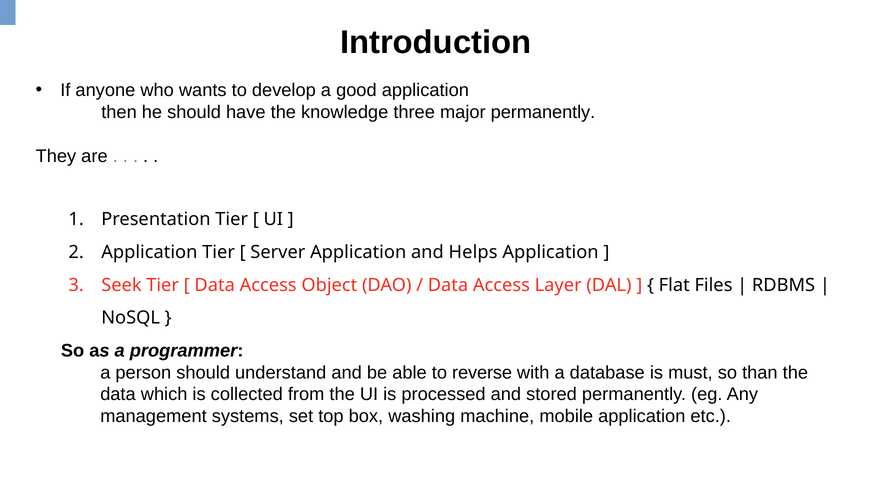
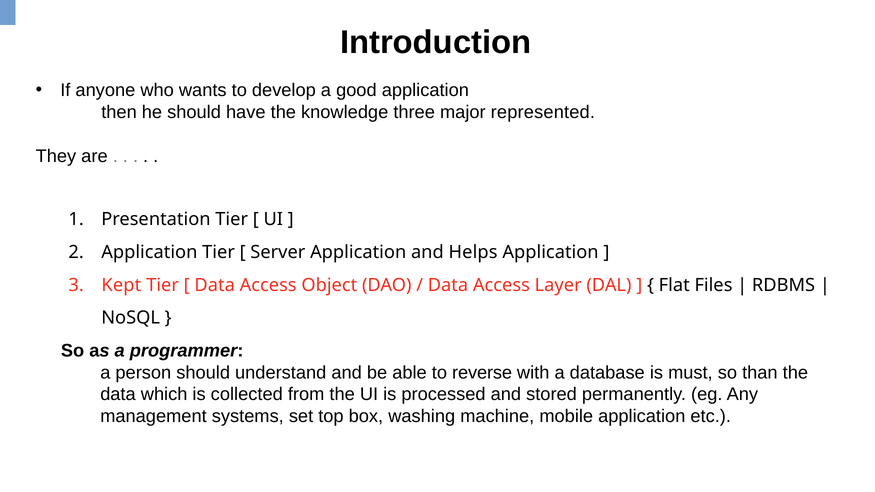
major permanently: permanently -> represented
Seek: Seek -> Kept
